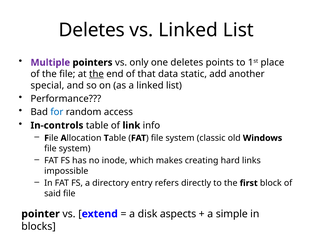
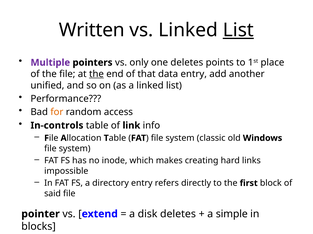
Deletes at (92, 30): Deletes -> Written
List at (238, 30) underline: none -> present
data static: static -> entry
special: special -> unified
for colour: blue -> orange
disk aspects: aspects -> deletes
